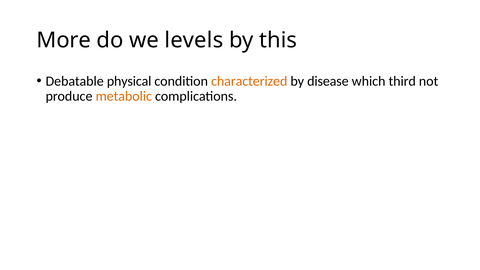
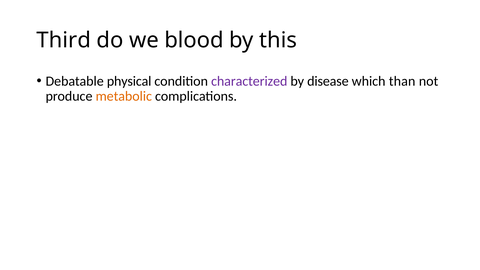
More: More -> Third
levels: levels -> blood
characterized colour: orange -> purple
third: third -> than
